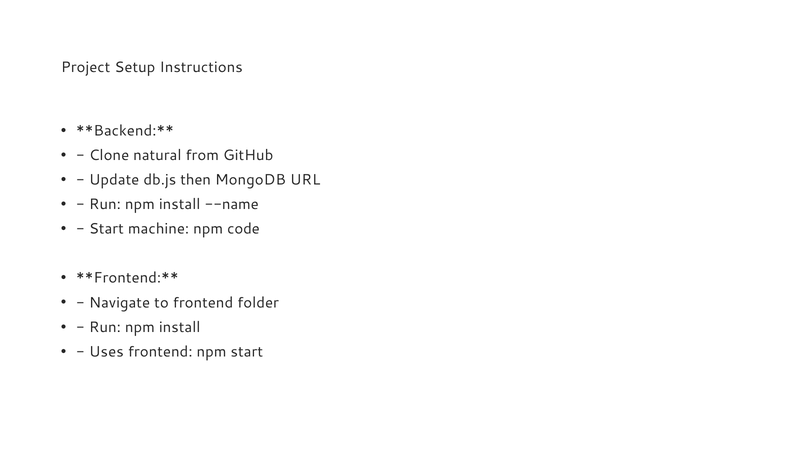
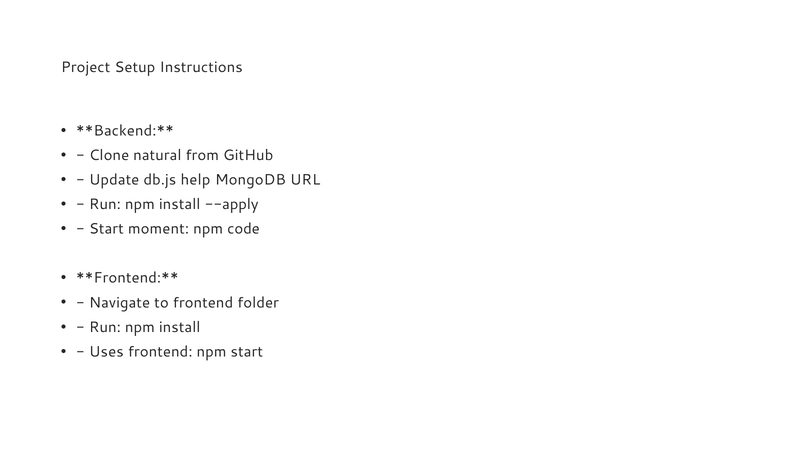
then: then -> help
--name: --name -> --apply
machine: machine -> moment
